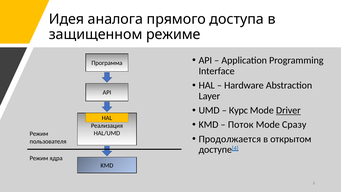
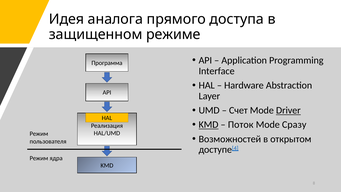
Курс: Курс -> Счет
KMD at (209, 125) underline: none -> present
Продолжается: Продолжается -> Возможностей
